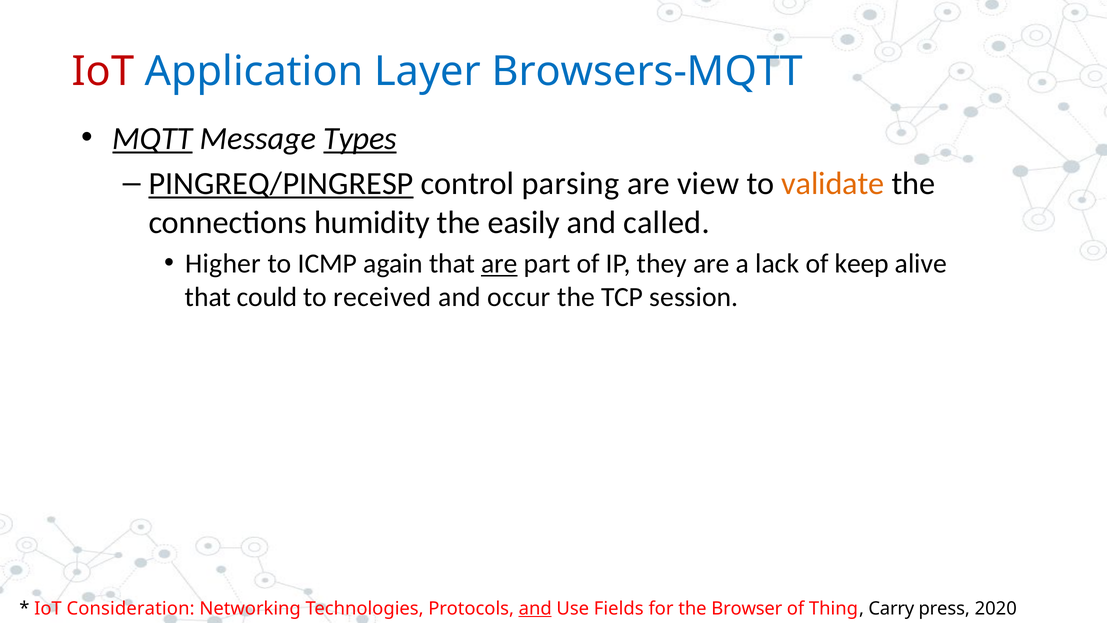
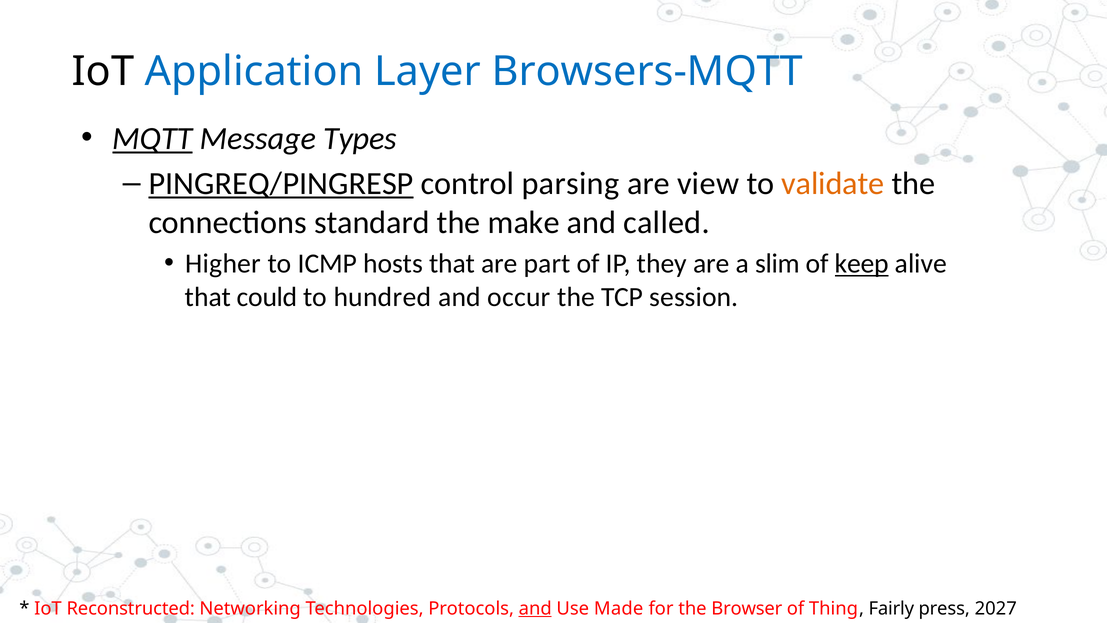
IoT at (103, 72) colour: red -> black
Types underline: present -> none
humidity: humidity -> standard
easily: easily -> make
again: again -> hosts
are at (499, 264) underline: present -> none
lack: lack -> slim
keep underline: none -> present
received: received -> hundred
Consideration: Consideration -> Reconstructed
Fields: Fields -> Made
Carry: Carry -> Fairly
2020: 2020 -> 2027
